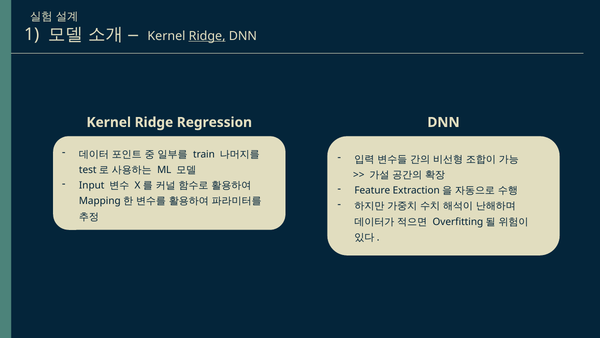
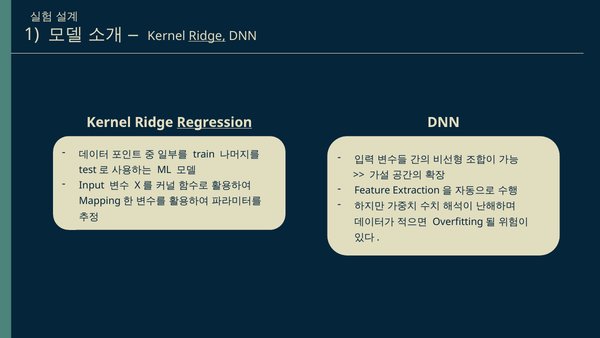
Regression underline: none -> present
